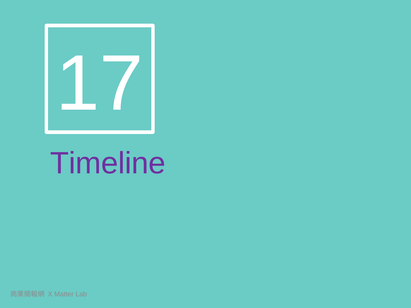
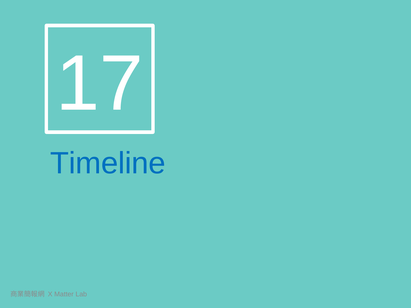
Timeline colour: purple -> blue
